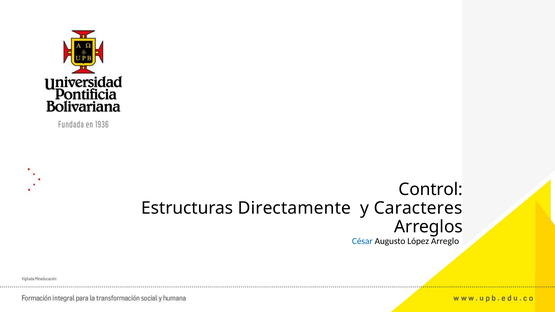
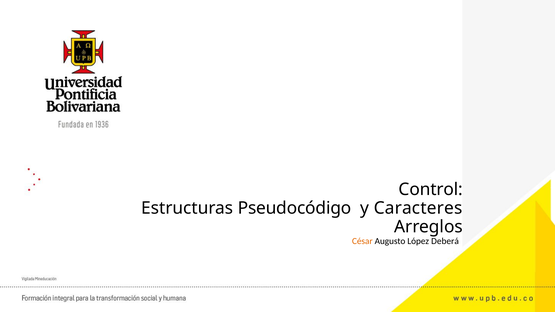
Directamente: Directamente -> Pseudocódigo
César colour: blue -> orange
Arreglo: Arreglo -> Deberá
